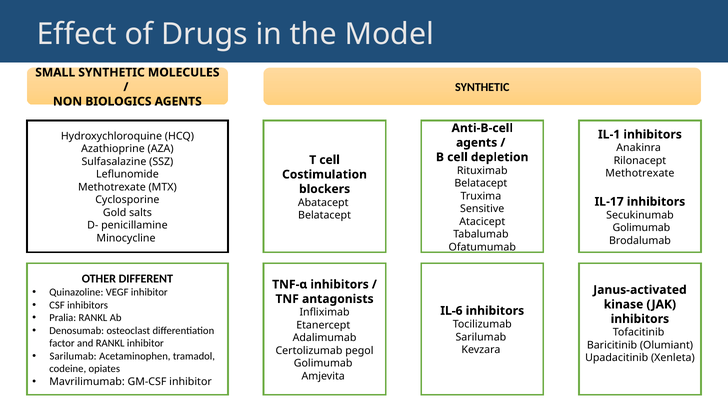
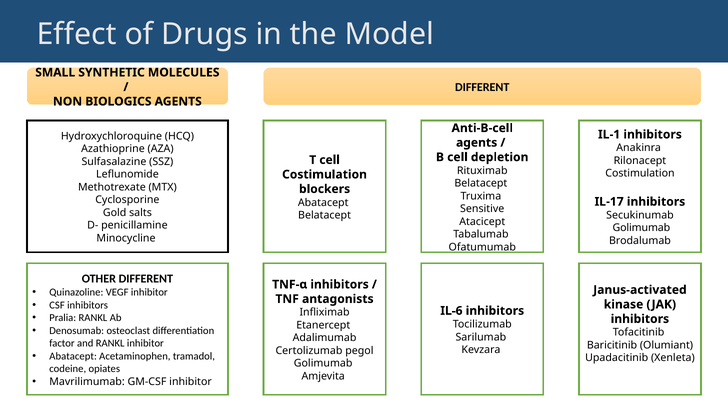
SYNTHETIC at (482, 87): SYNTHETIC -> DIFFERENT
Methotrexate at (640, 174): Methotrexate -> Costimulation
Sarilumab at (73, 357): Sarilumab -> Abatacept
